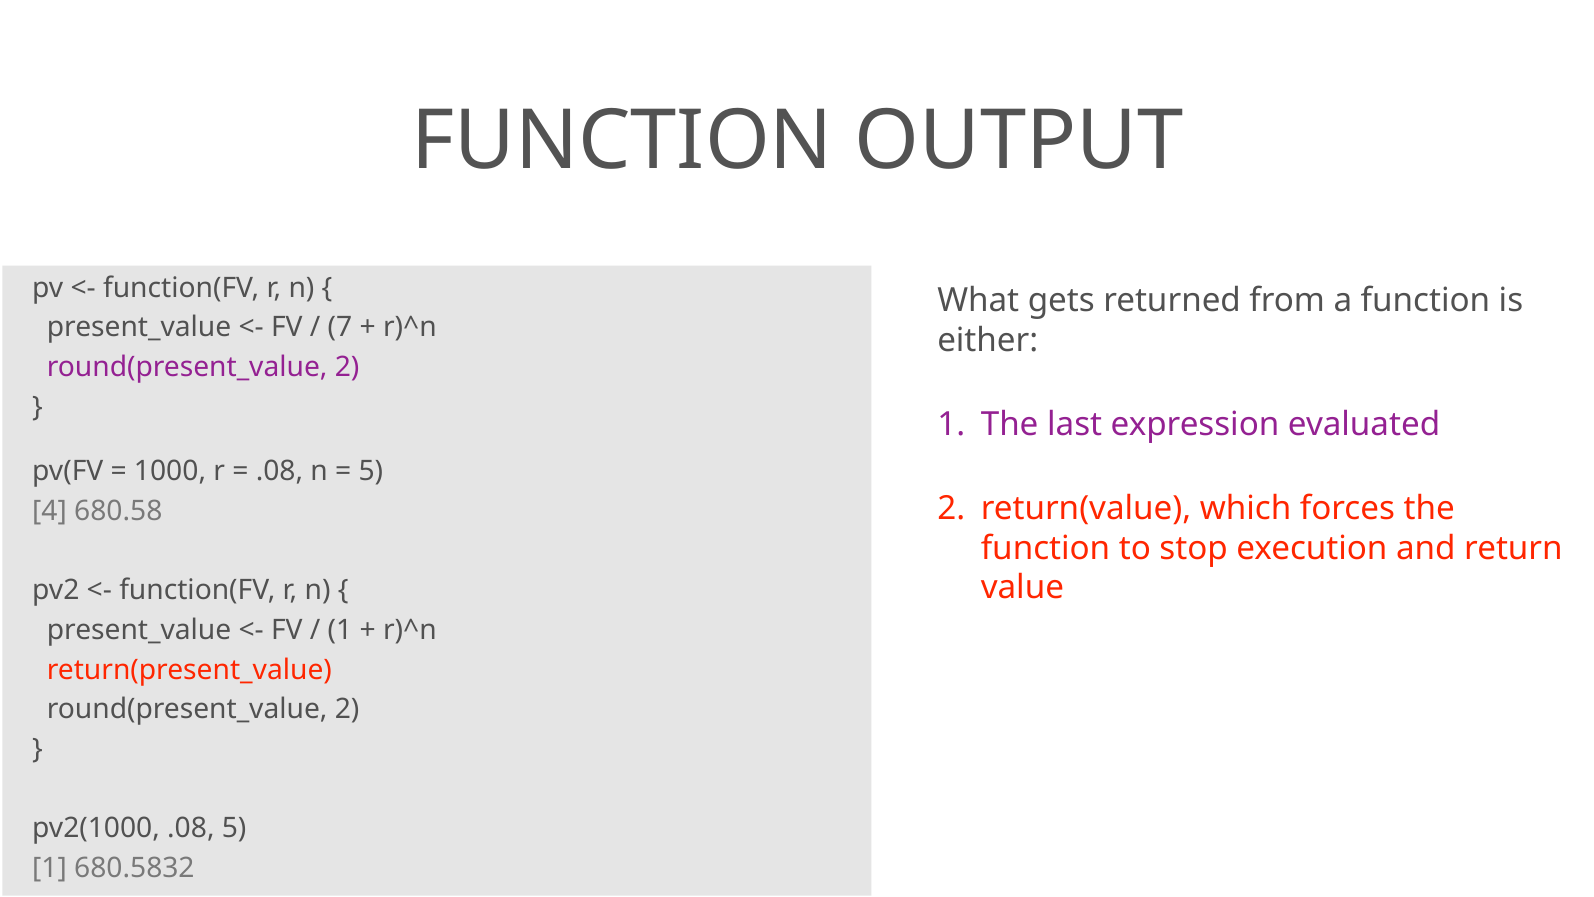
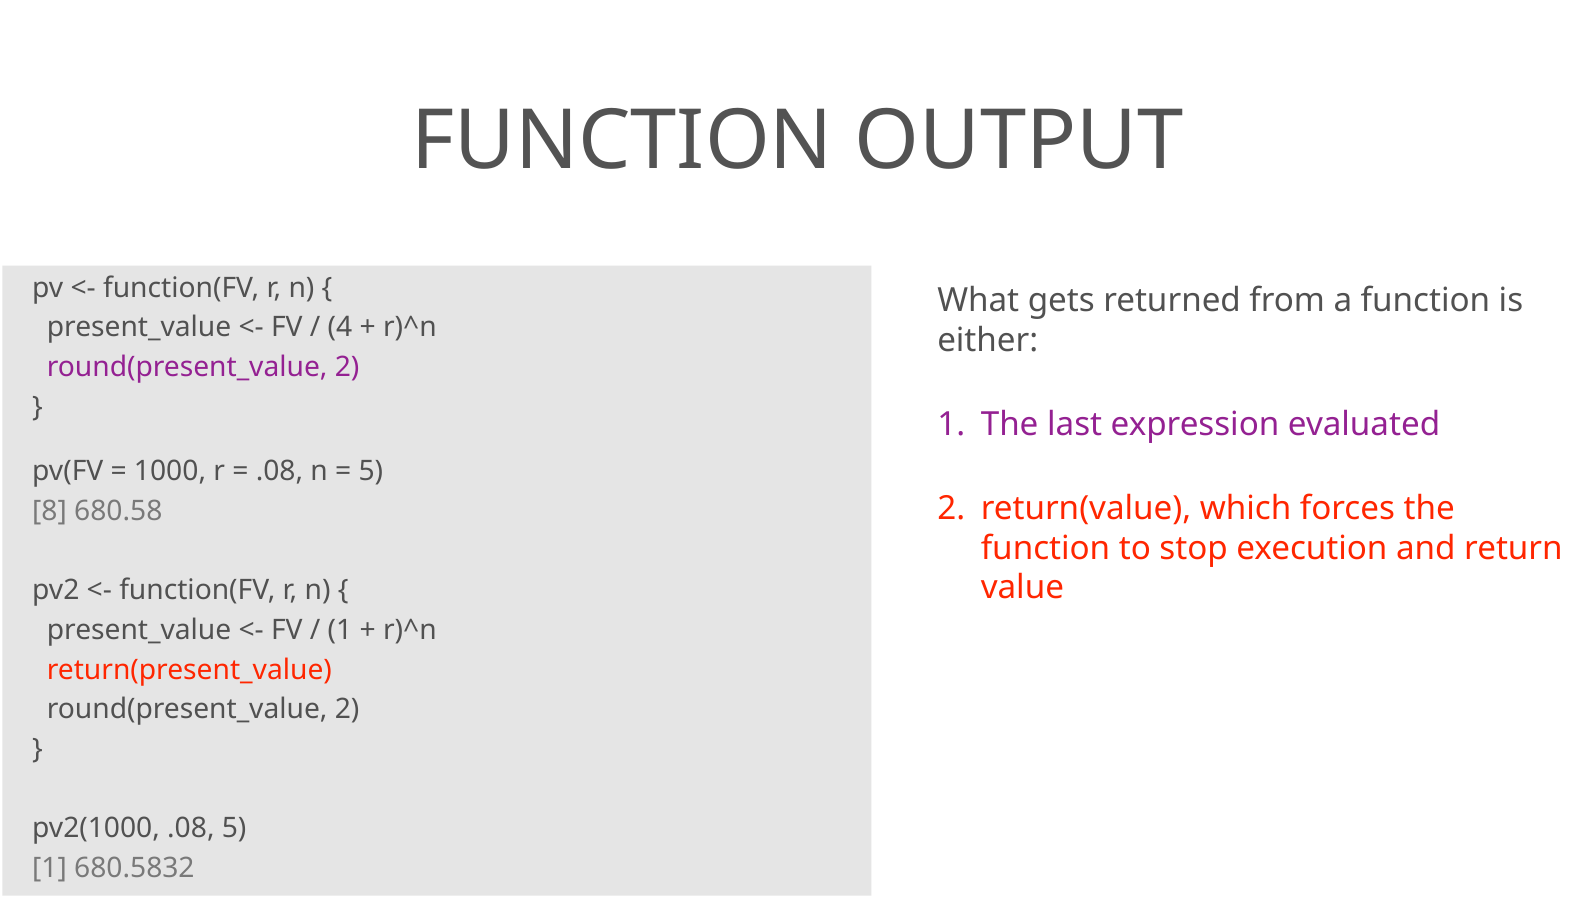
7: 7 -> 4
4: 4 -> 8
